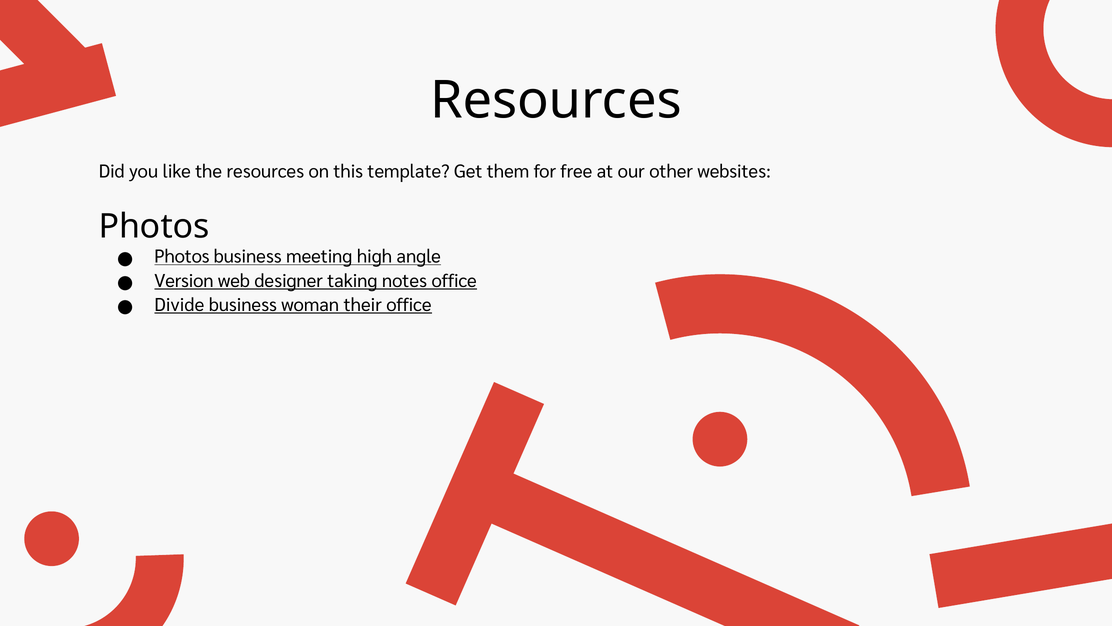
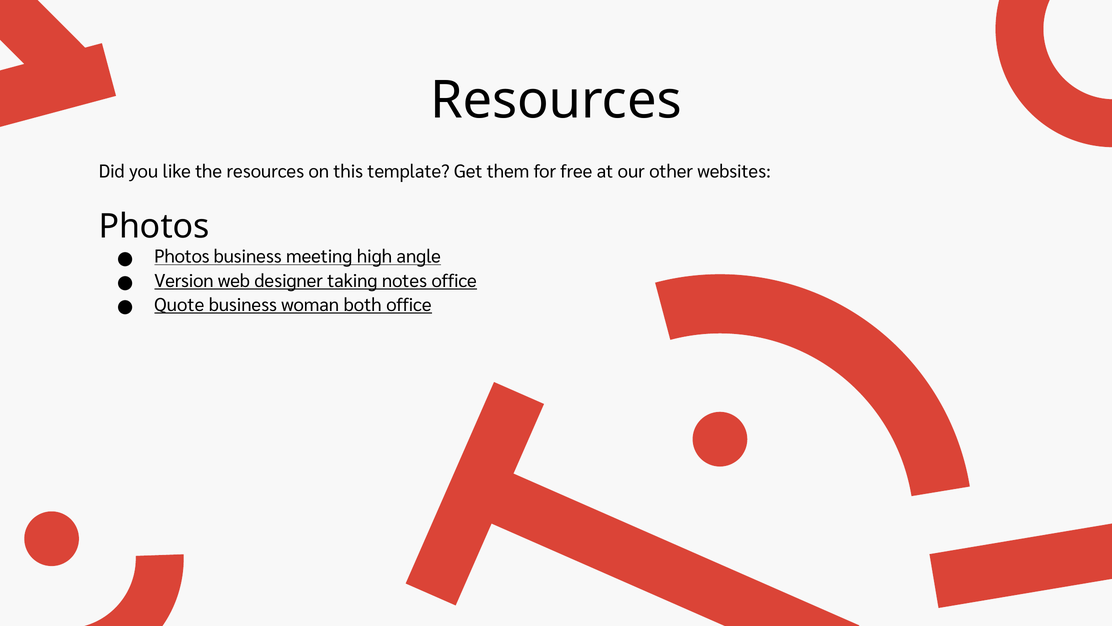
Divide: Divide -> Quote
their: their -> both
